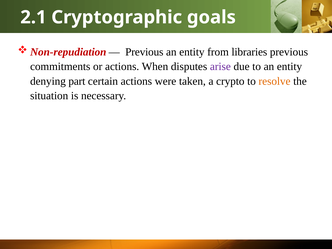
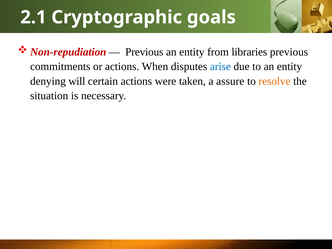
arise colour: purple -> blue
part: part -> will
crypto: crypto -> assure
